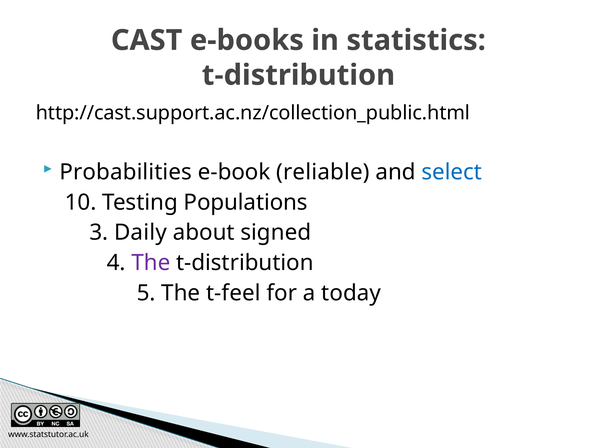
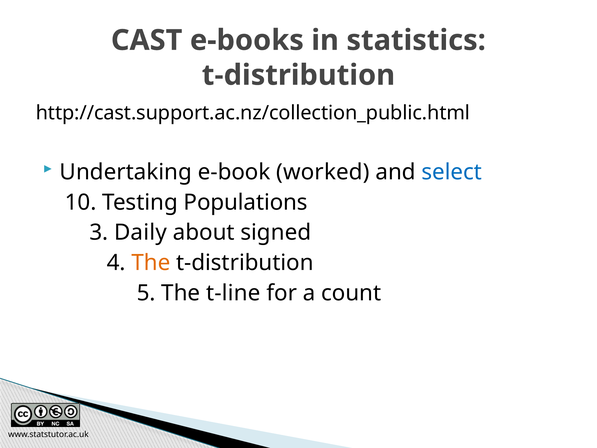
Probabilities: Probabilities -> Undertaking
reliable: reliable -> worked
The at (151, 263) colour: purple -> orange
t-feel: t-feel -> t-line
today: today -> count
